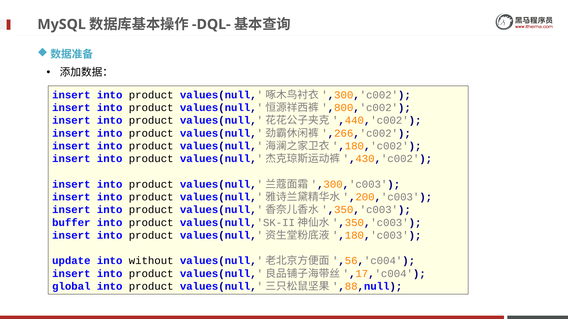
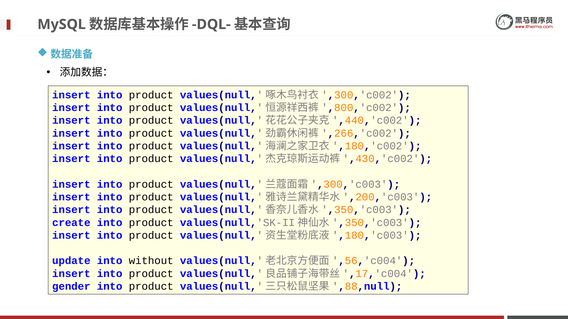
buffer: buffer -> create
global: global -> gender
